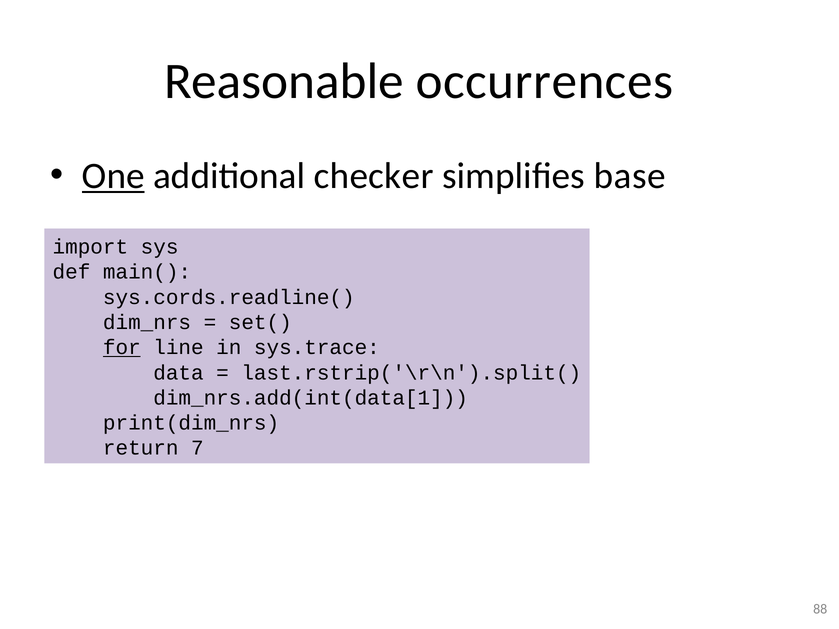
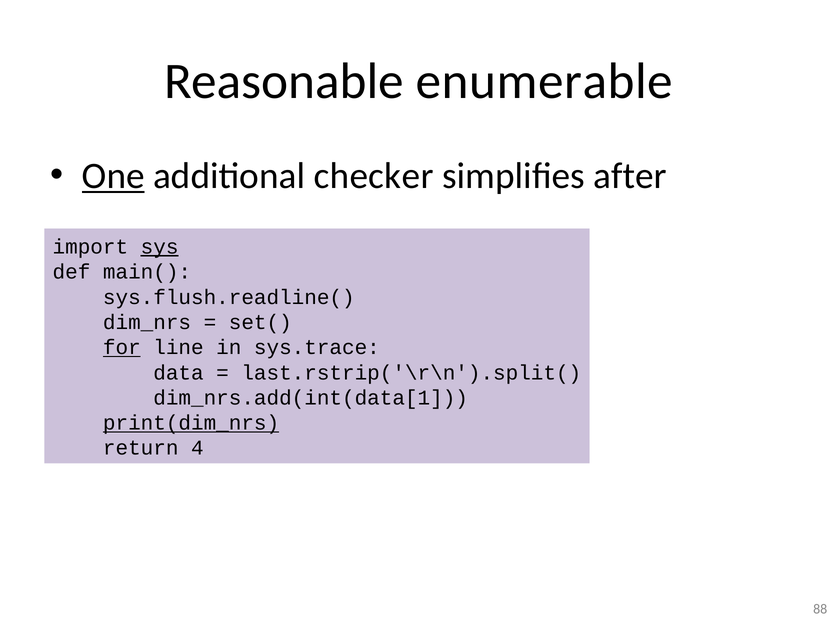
occurrences: occurrences -> enumerable
base: base -> after
sys underline: none -> present
sys.cords.readline(: sys.cords.readline( -> sys.flush.readline(
print(dim_nrs underline: none -> present
7: 7 -> 4
